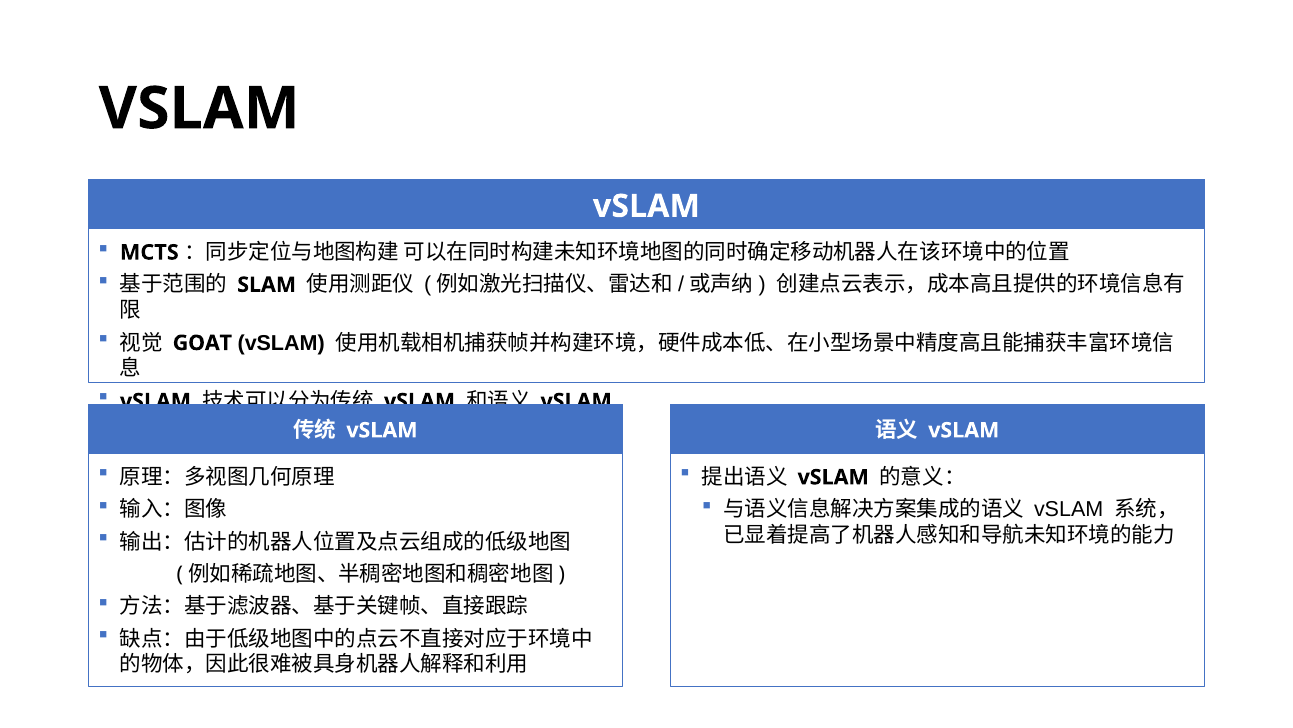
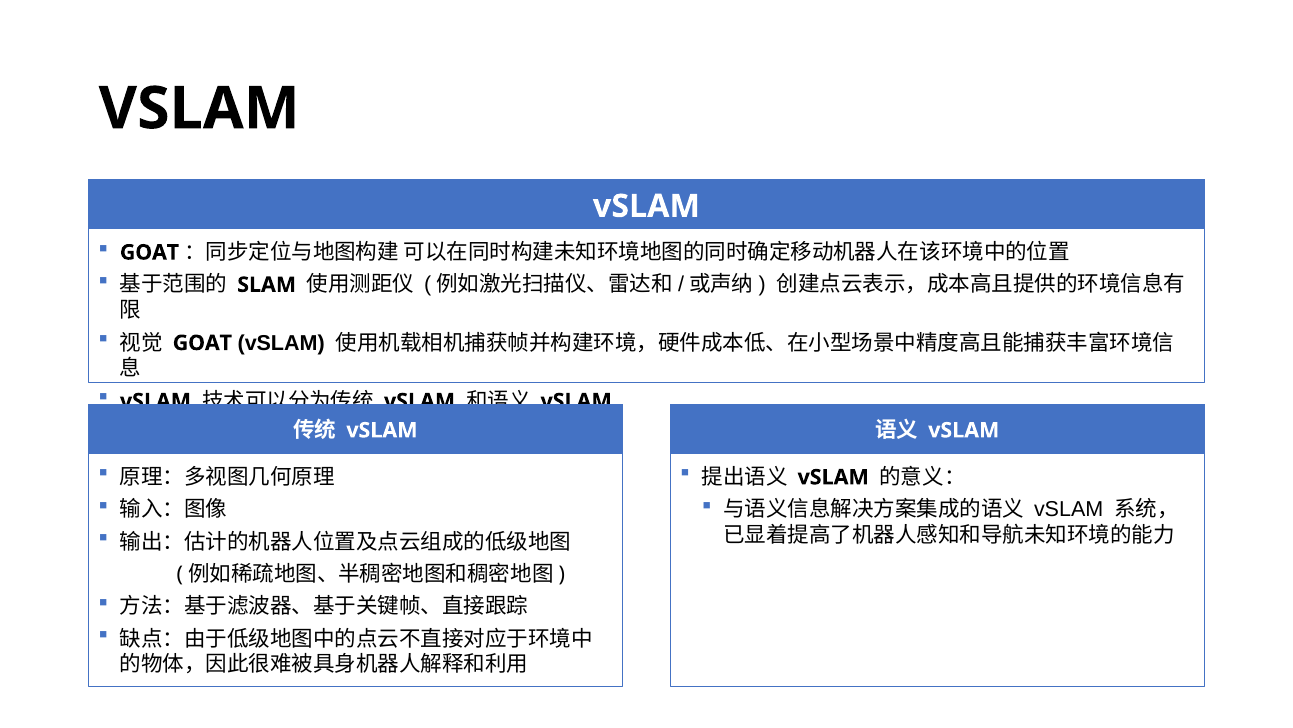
MCTS at (149, 252): MCTS -> GOAT
